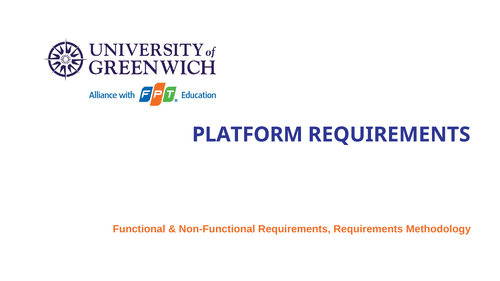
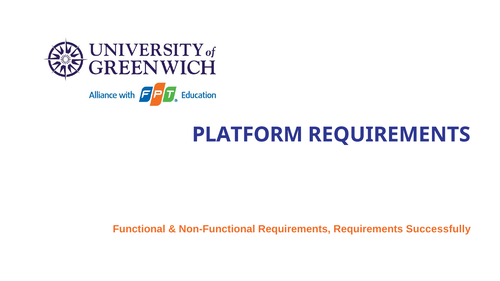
Methodology: Methodology -> Successfully
